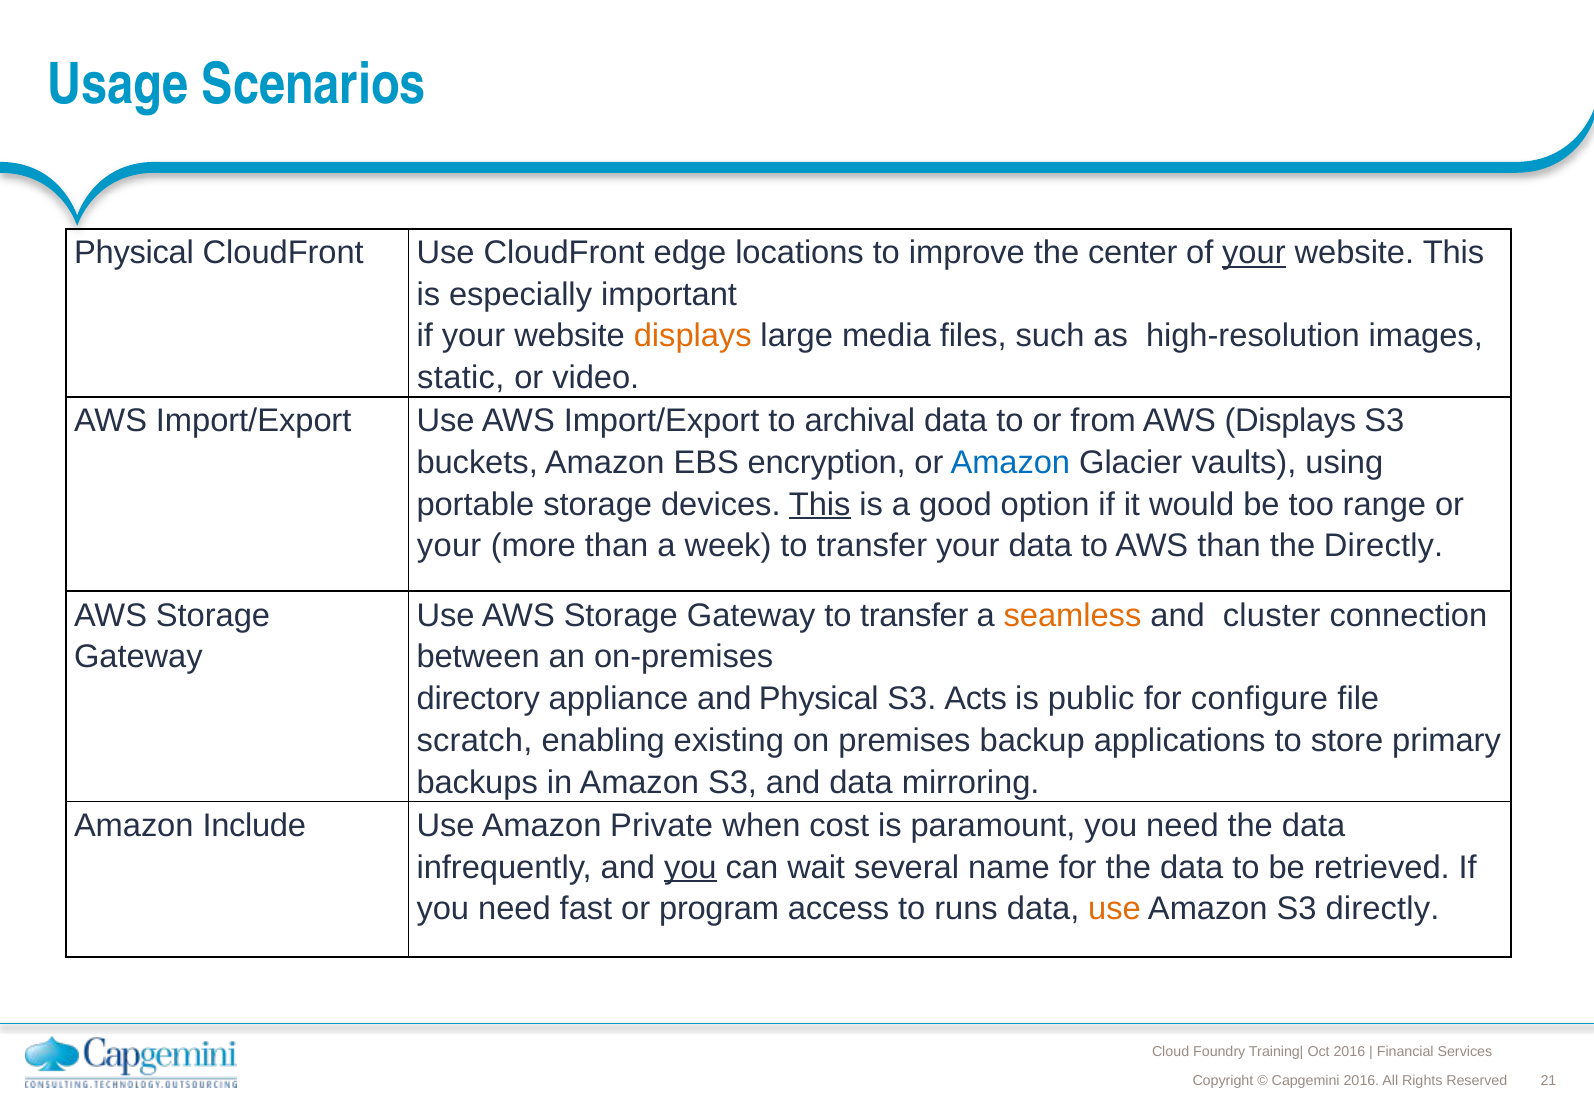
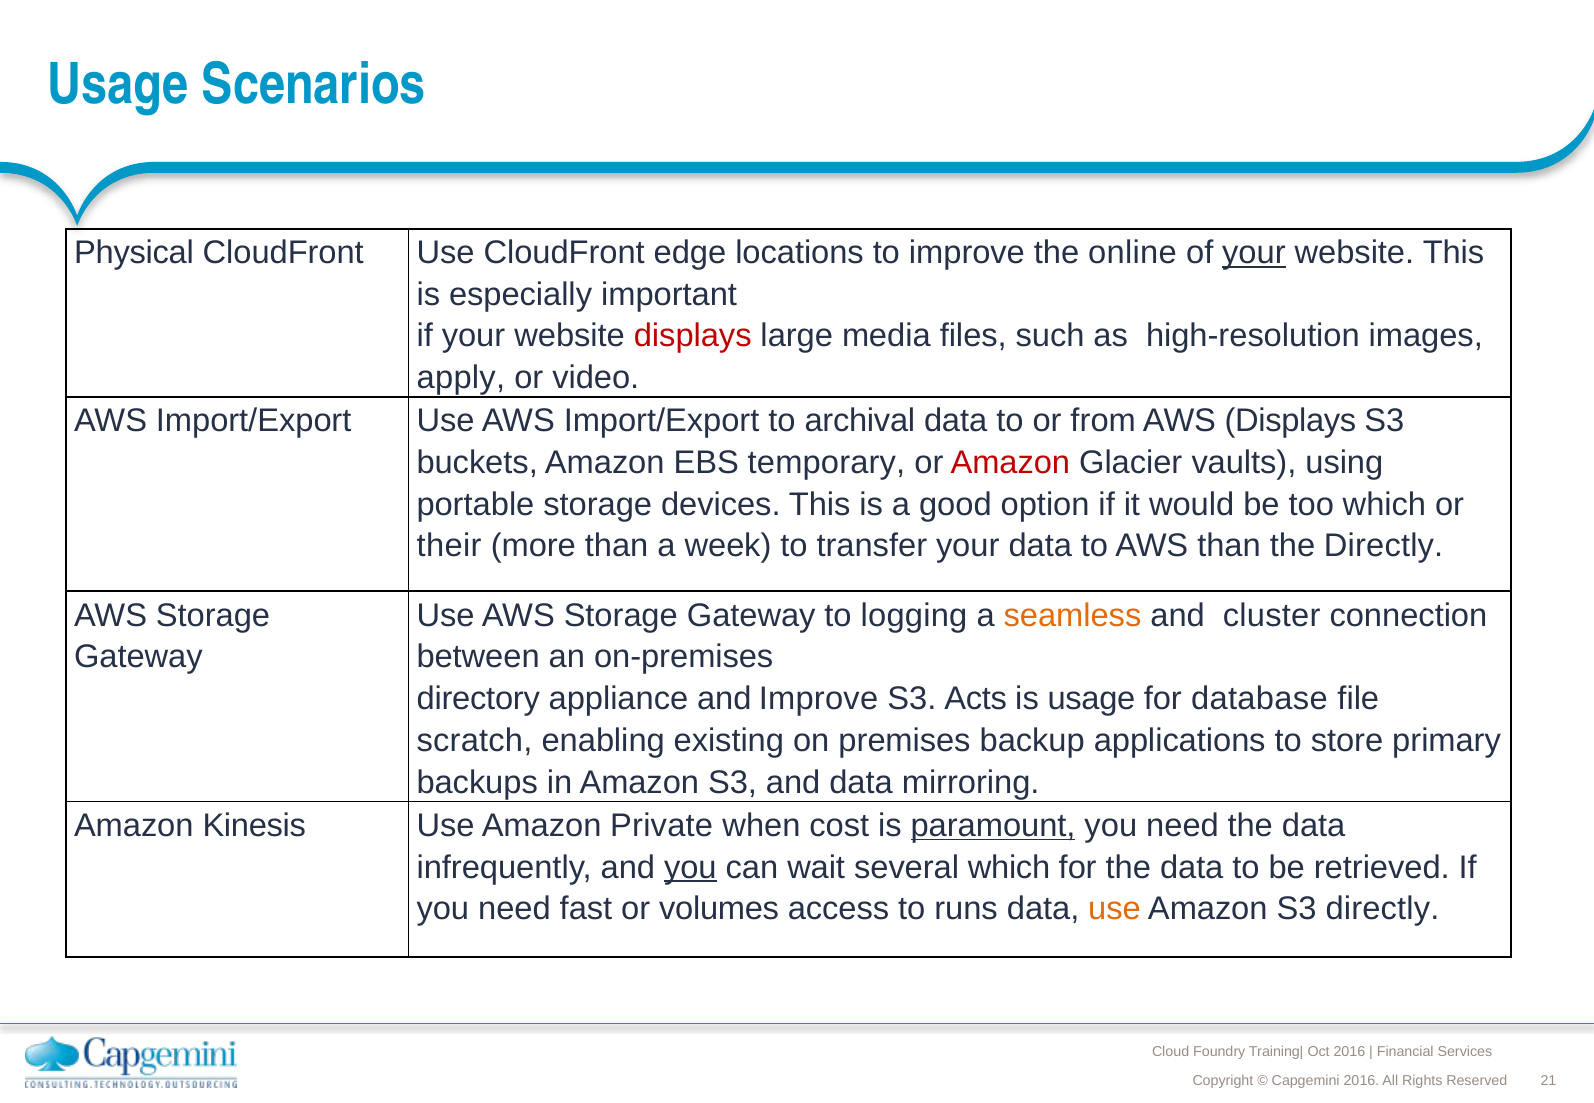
center: center -> online
displays at (693, 336) colour: orange -> red
static: static -> apply
encryption: encryption -> temporary
Amazon at (1010, 463) colour: blue -> red
This at (820, 505) underline: present -> none
too range: range -> which
your at (449, 546): your -> their
Gateway to transfer: transfer -> logging
and Physical: Physical -> Improve
is public: public -> usage
configure: configure -> database
Include: Include -> Kinesis
paramount underline: none -> present
several name: name -> which
program: program -> volumes
